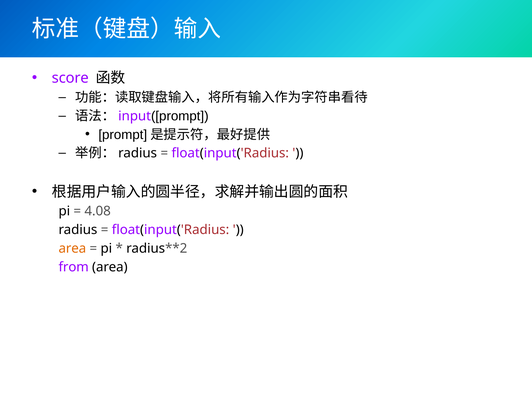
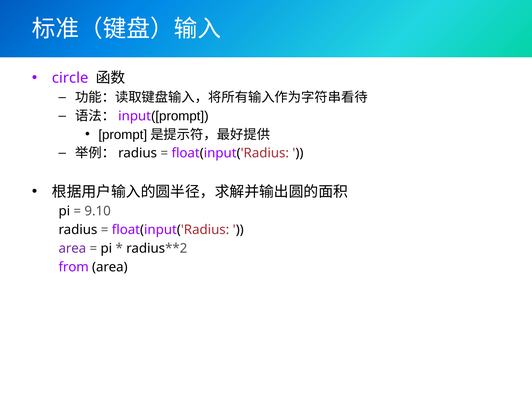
score: score -> circle
4.08: 4.08 -> 9.10
area at (72, 248) colour: orange -> purple
